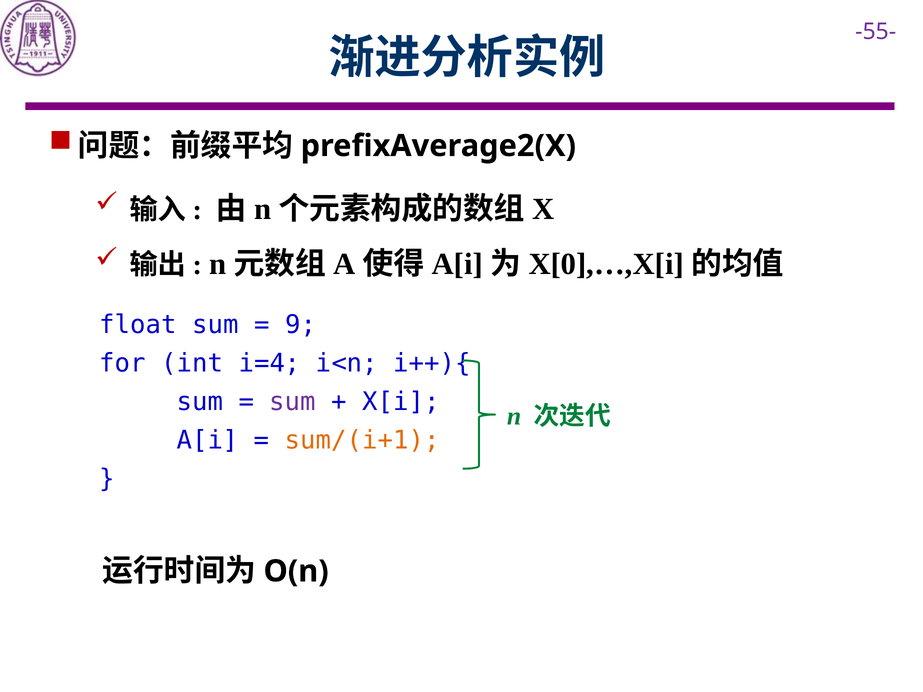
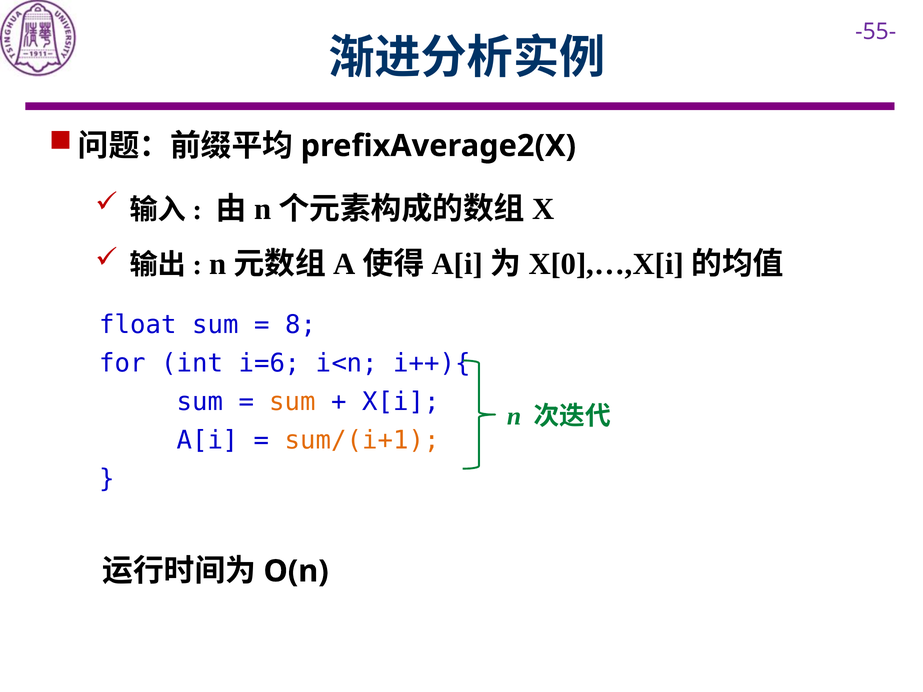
9: 9 -> 8
i=4: i=4 -> i=6
sum at (293, 402) colour: purple -> orange
